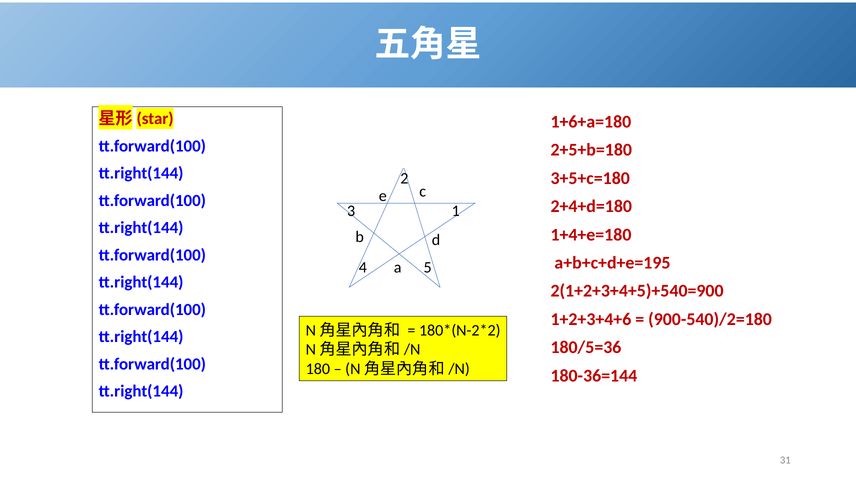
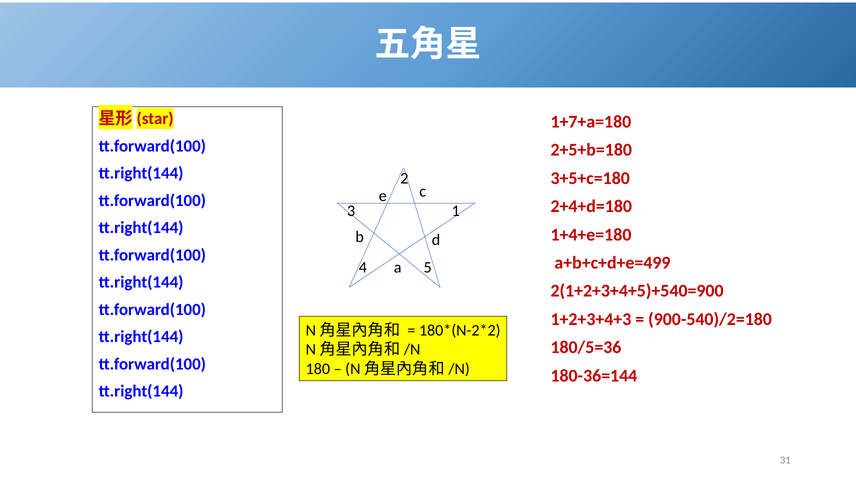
1+6+a=180: 1+6+a=180 -> 1+7+a=180
a+b+c+d+e=195: a+b+c+d+e=195 -> a+b+c+d+e=499
1+2+3+4+6: 1+2+3+4+6 -> 1+2+3+4+3
